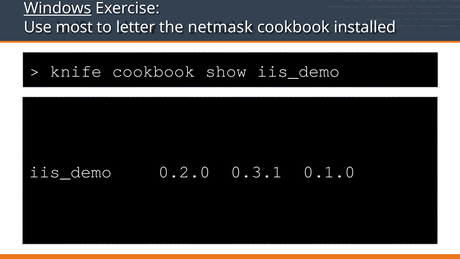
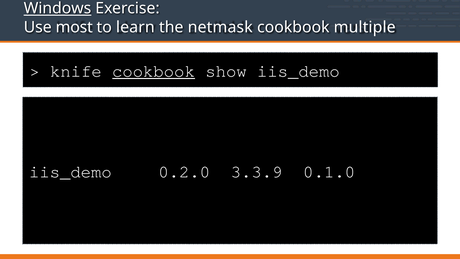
letter: letter -> learn
installed: installed -> multiple
cookbook at (154, 71) underline: none -> present
0.3.1: 0.3.1 -> 3.3.9
